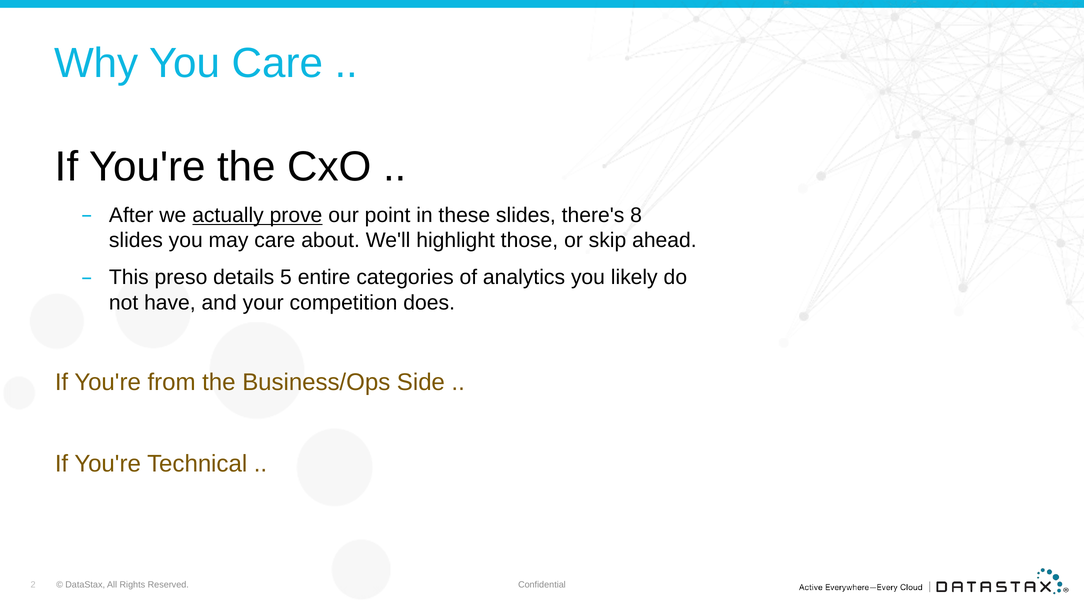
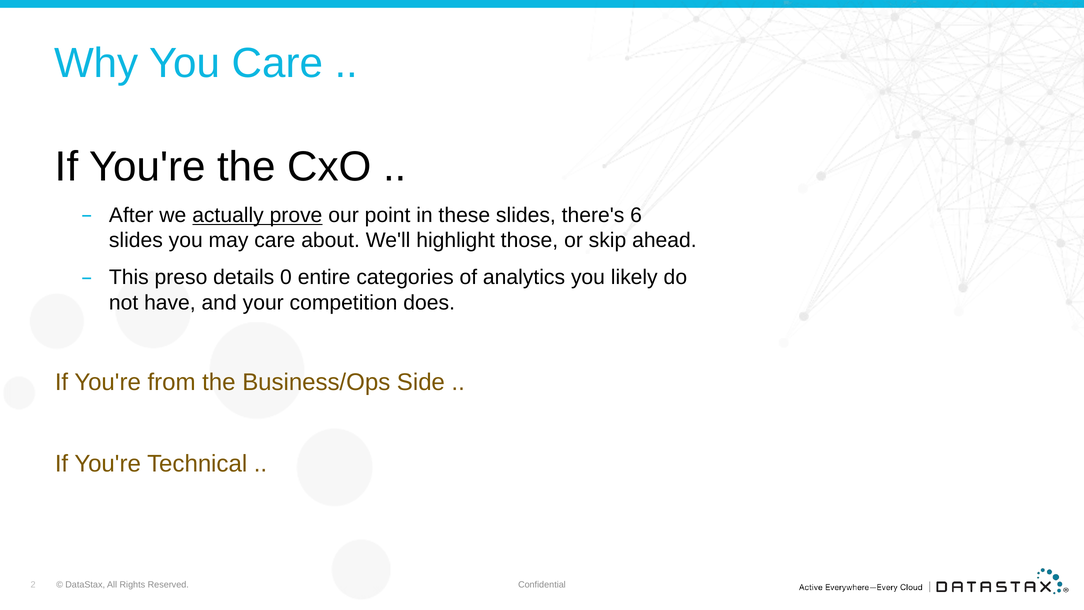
8: 8 -> 6
5: 5 -> 0
